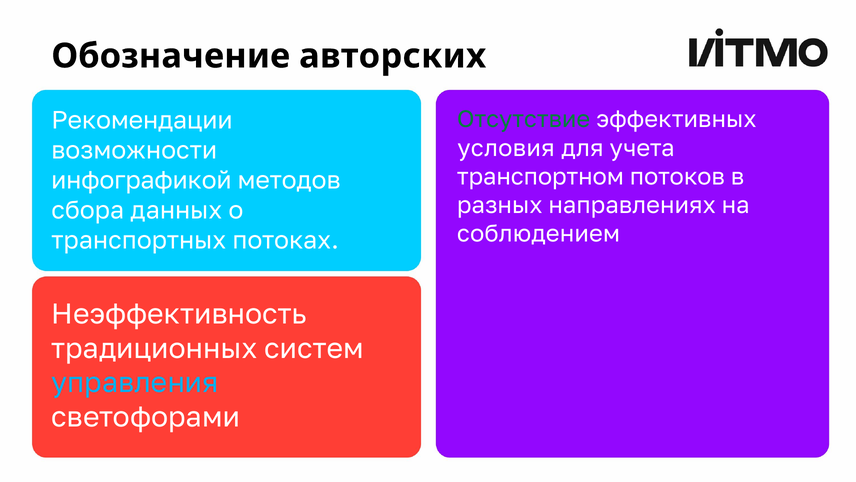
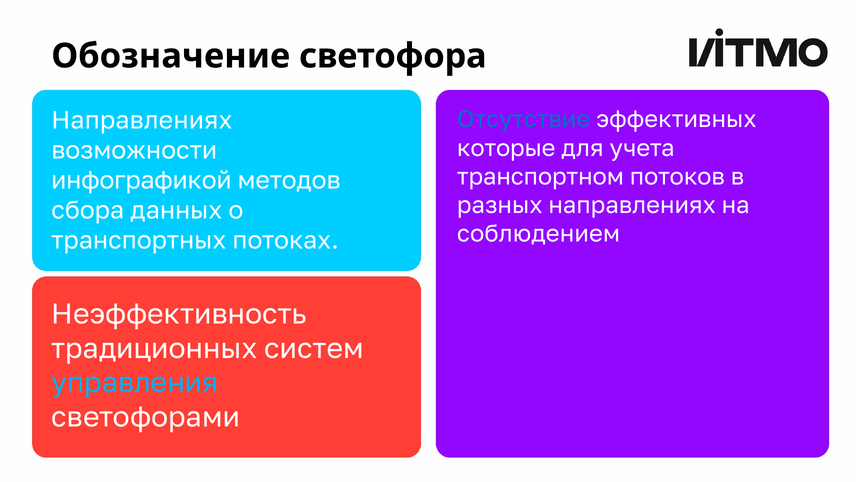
авторских: авторских -> светофора
Отсутствие colour: green -> blue
Рекомендации at (142, 120): Рекомендации -> Направлениях
условия: условия -> которые
